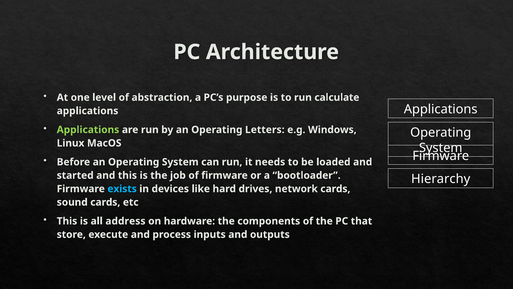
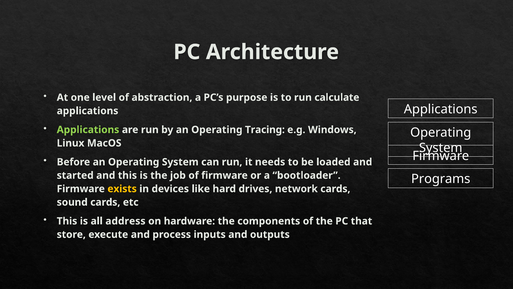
Letters: Letters -> Tracing
Hierarchy: Hierarchy -> Programs
exists colour: light blue -> yellow
